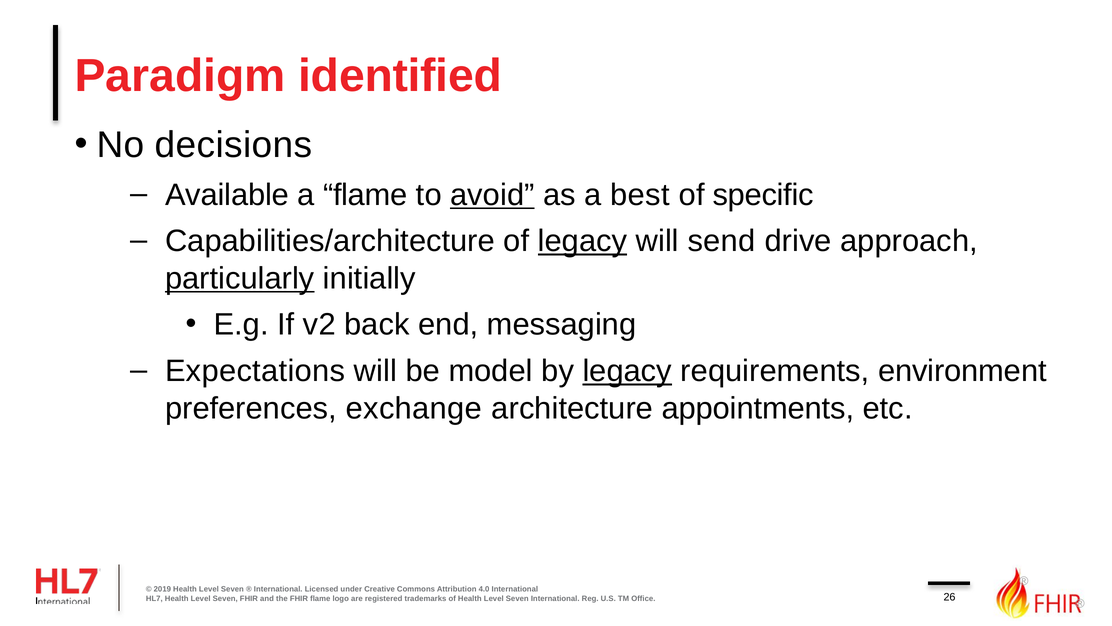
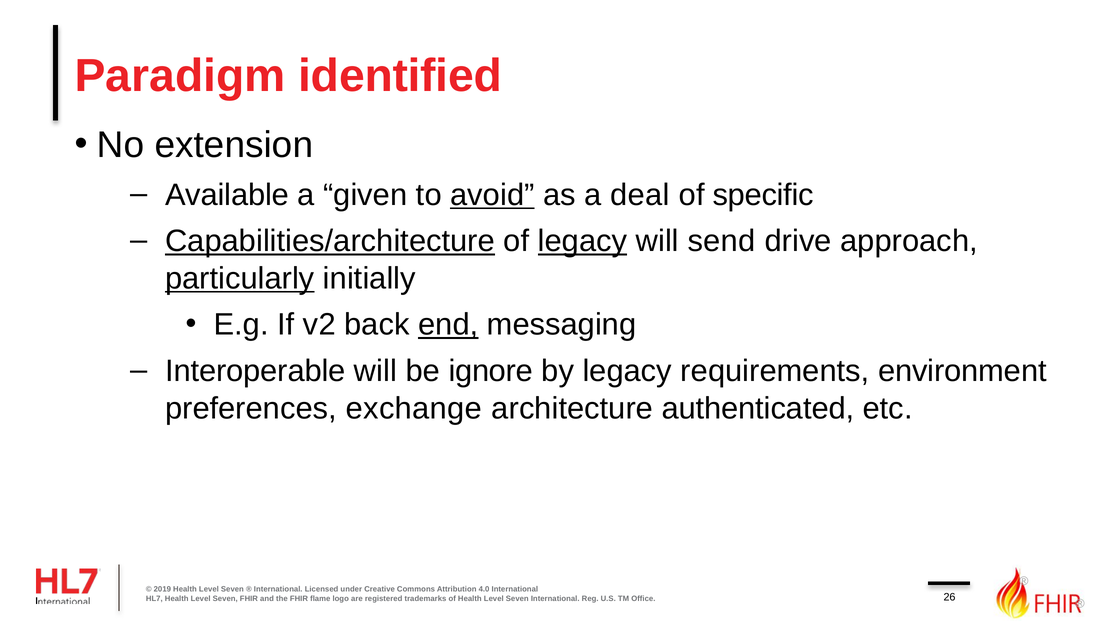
decisions: decisions -> extension
a flame: flame -> given
best: best -> deal
Capabilities/architecture underline: none -> present
end underline: none -> present
Expectations: Expectations -> Interoperable
model: model -> ignore
legacy at (627, 371) underline: present -> none
appointments: appointments -> authenticated
